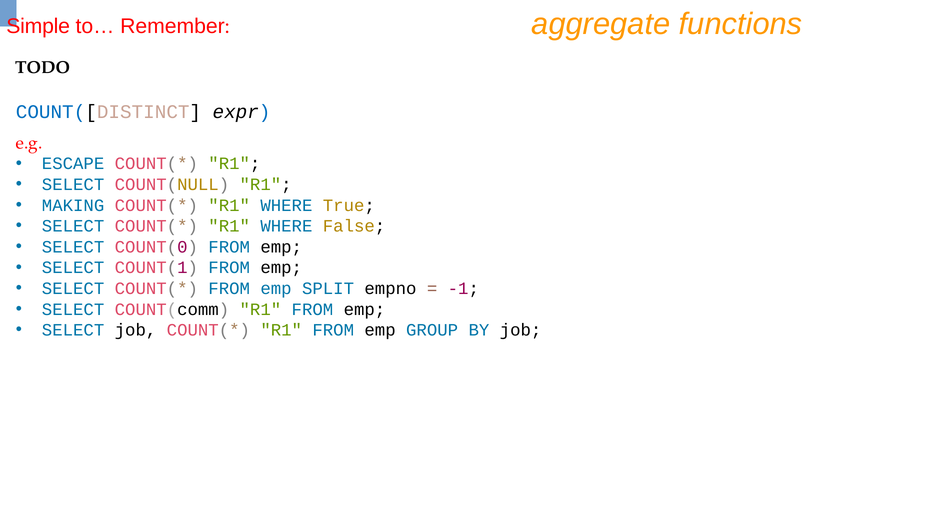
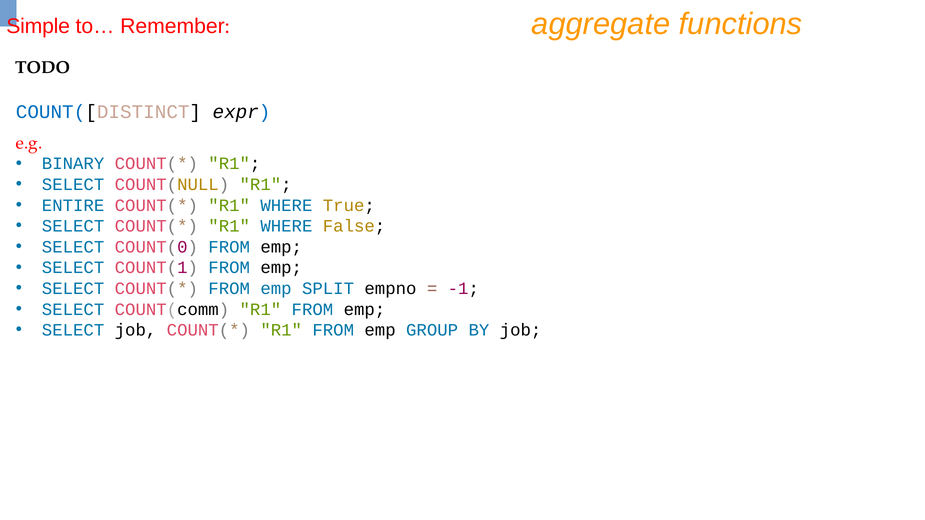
ESCAPE: ESCAPE -> BINARY
MAKING: MAKING -> ENTIRE
